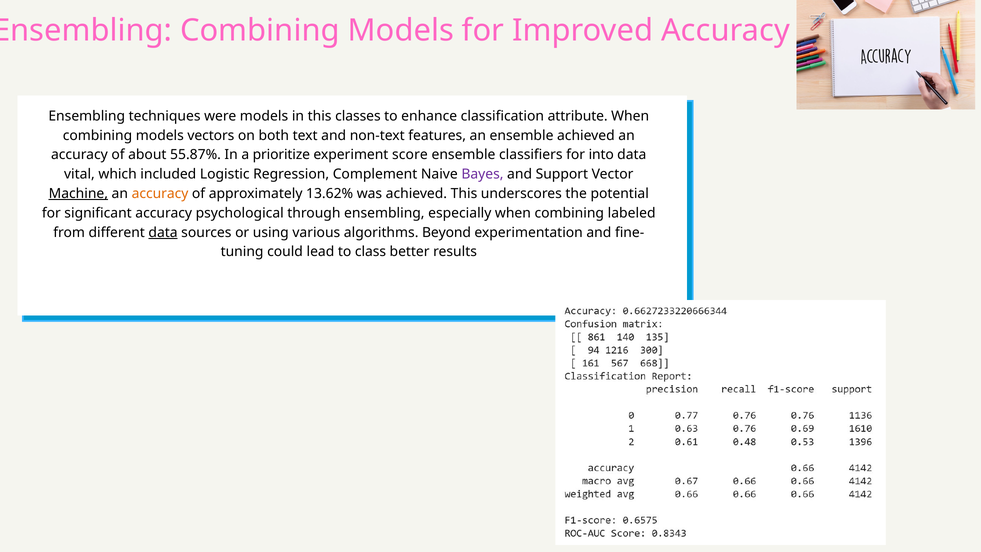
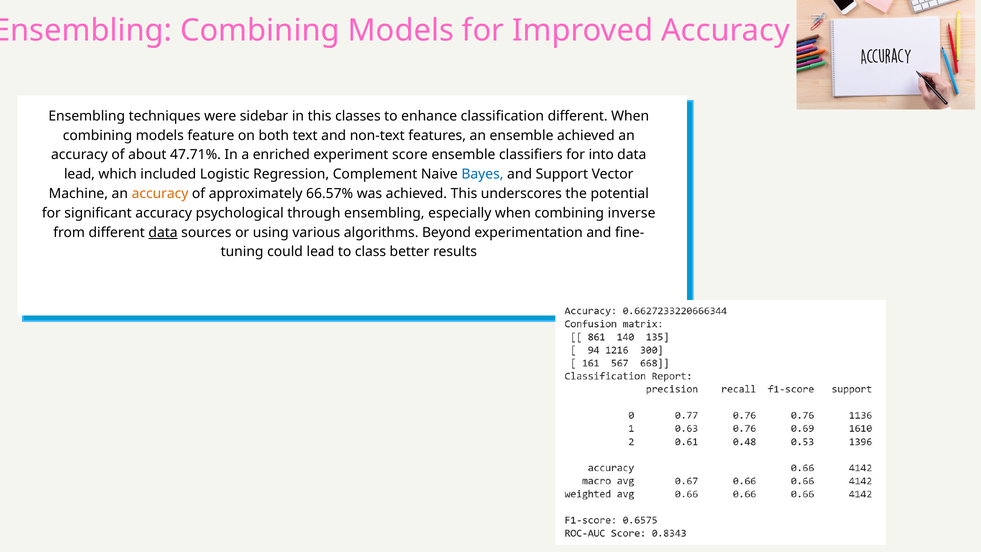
were models: models -> sidebar
classification attribute: attribute -> different
vectors: vectors -> feature
55.87%: 55.87% -> 47.71%
prioritize: prioritize -> enriched
vital at (79, 174): vital -> lead
Bayes colour: purple -> blue
Machine underline: present -> none
13.62%: 13.62% -> 66.57%
labeled: labeled -> inverse
